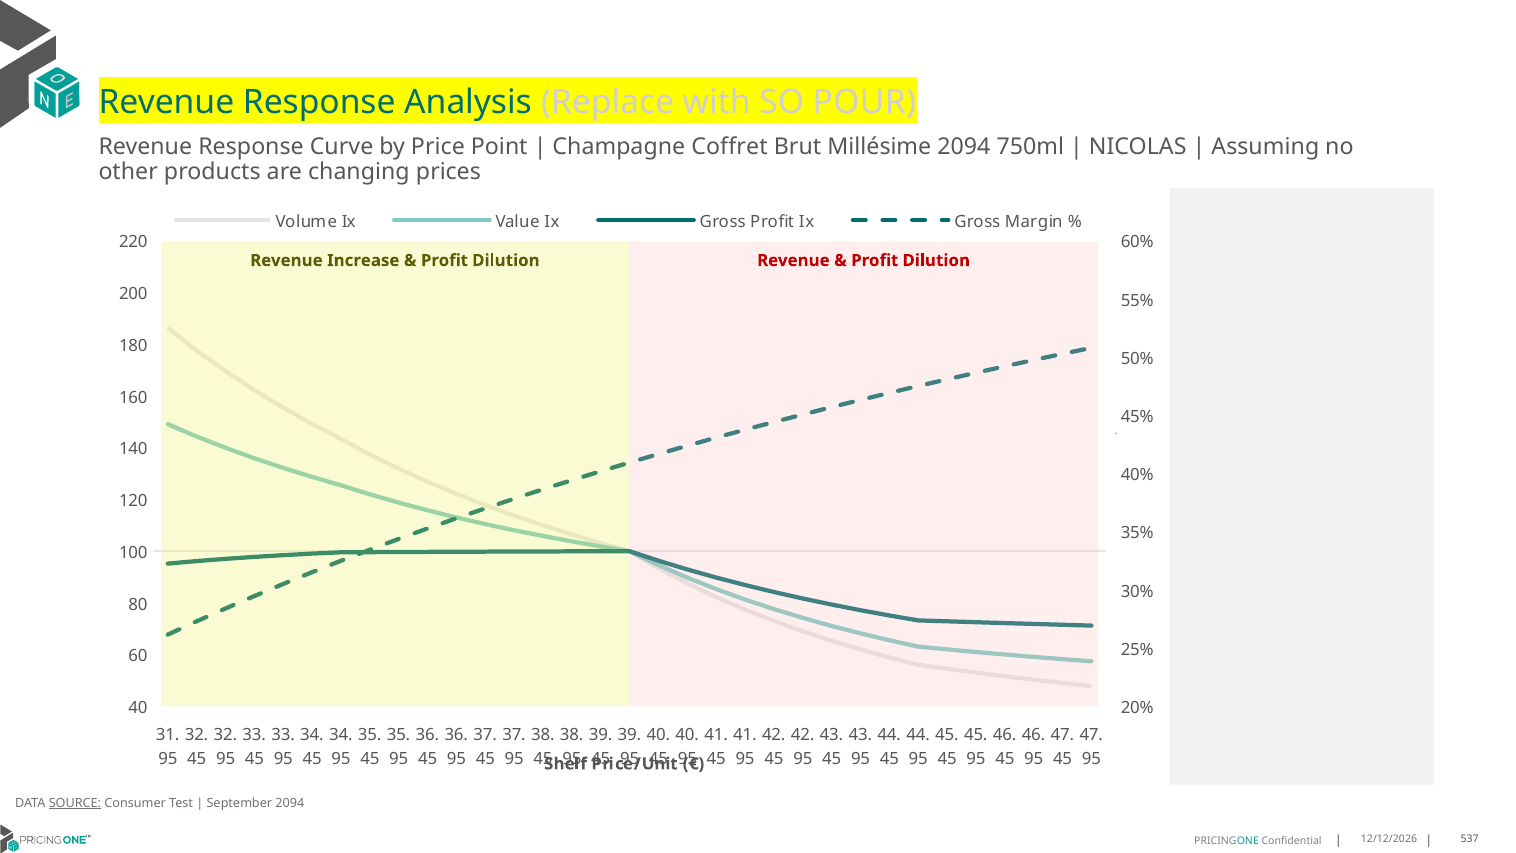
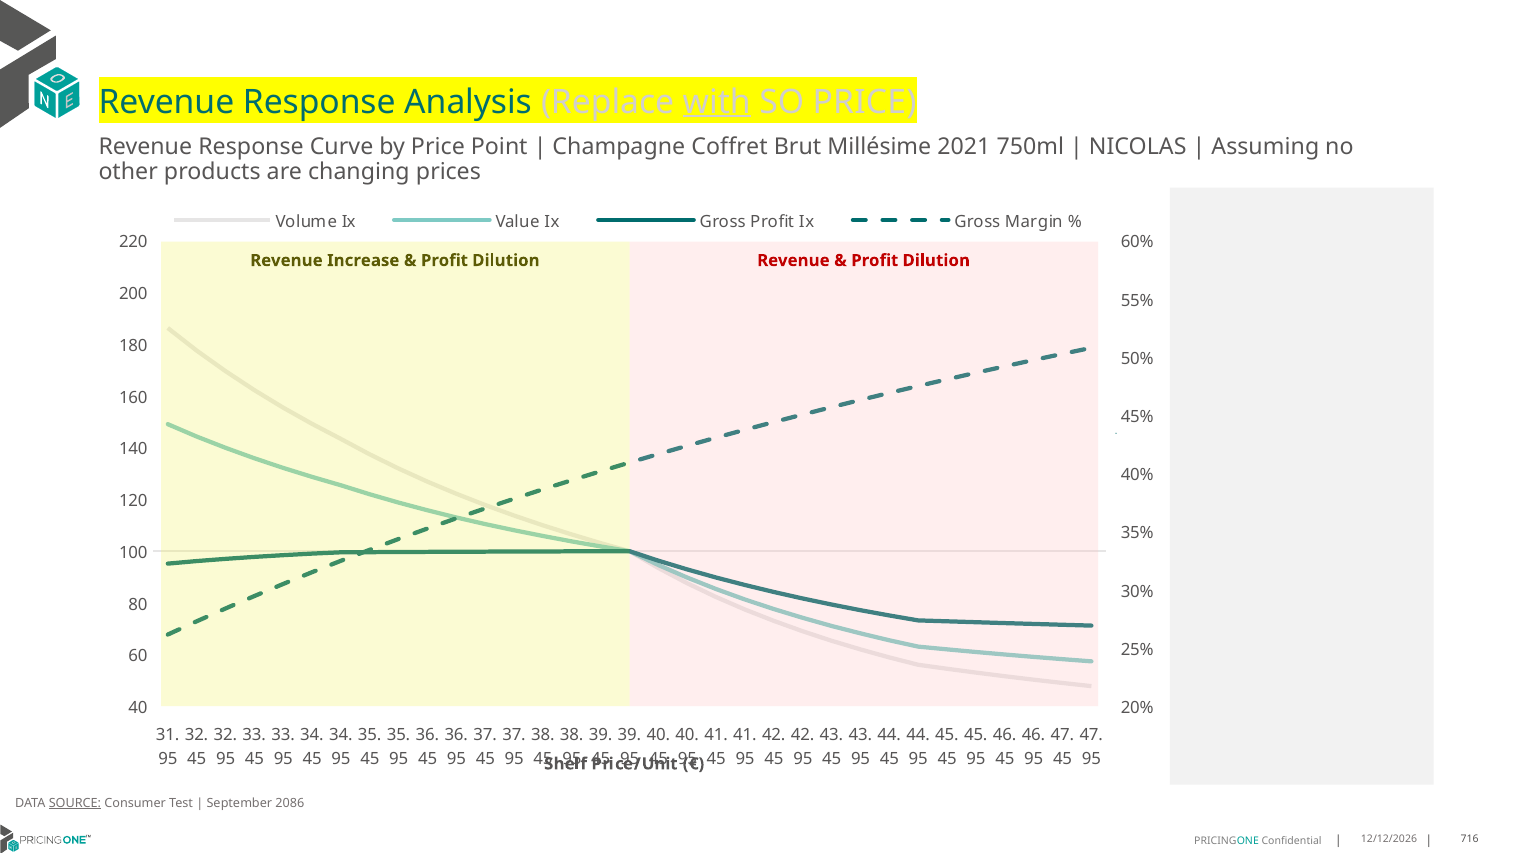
with underline: none -> present
SO POUR: POUR -> PRICE
Millésime 2094: 2094 -> 2021
September 2094: 2094 -> 2086
537: 537 -> 716
